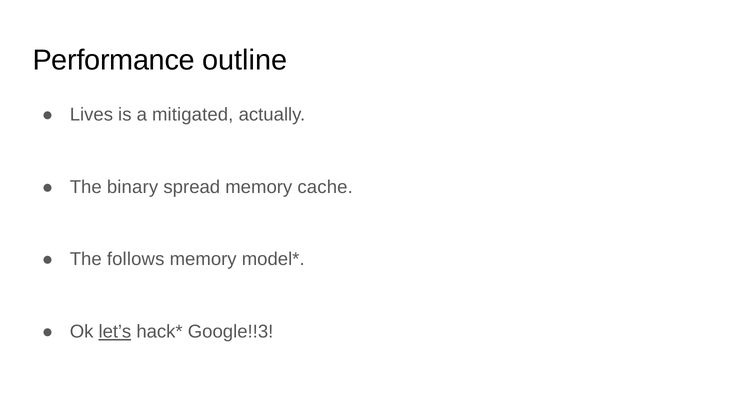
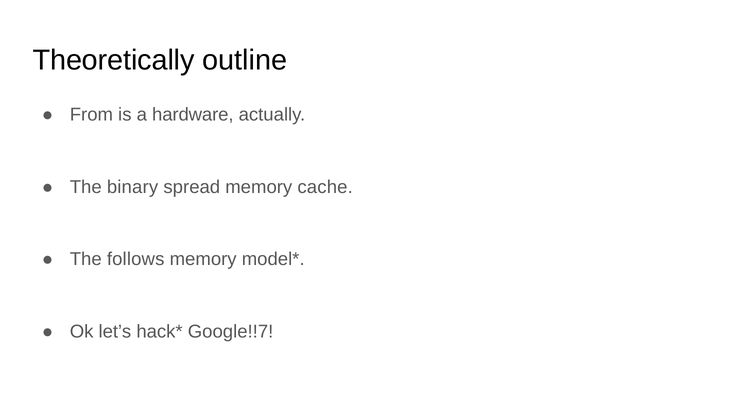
Performance: Performance -> Theoretically
Lives: Lives -> From
mitigated: mitigated -> hardware
let’s underline: present -> none
Google!!3: Google!!3 -> Google!!7
